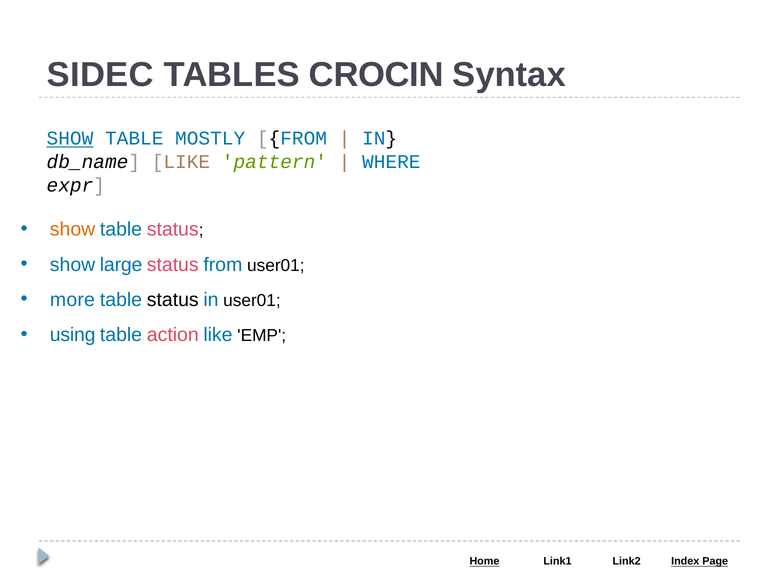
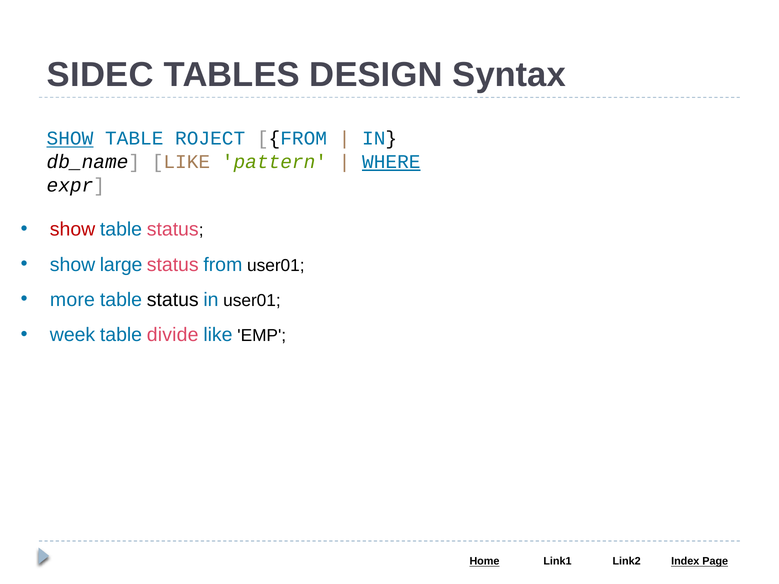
CROCIN: CROCIN -> DESIGN
MOSTLY: MOSTLY -> ROJECT
WHERE underline: none -> present
show at (73, 230) colour: orange -> red
using: using -> week
action: action -> divide
